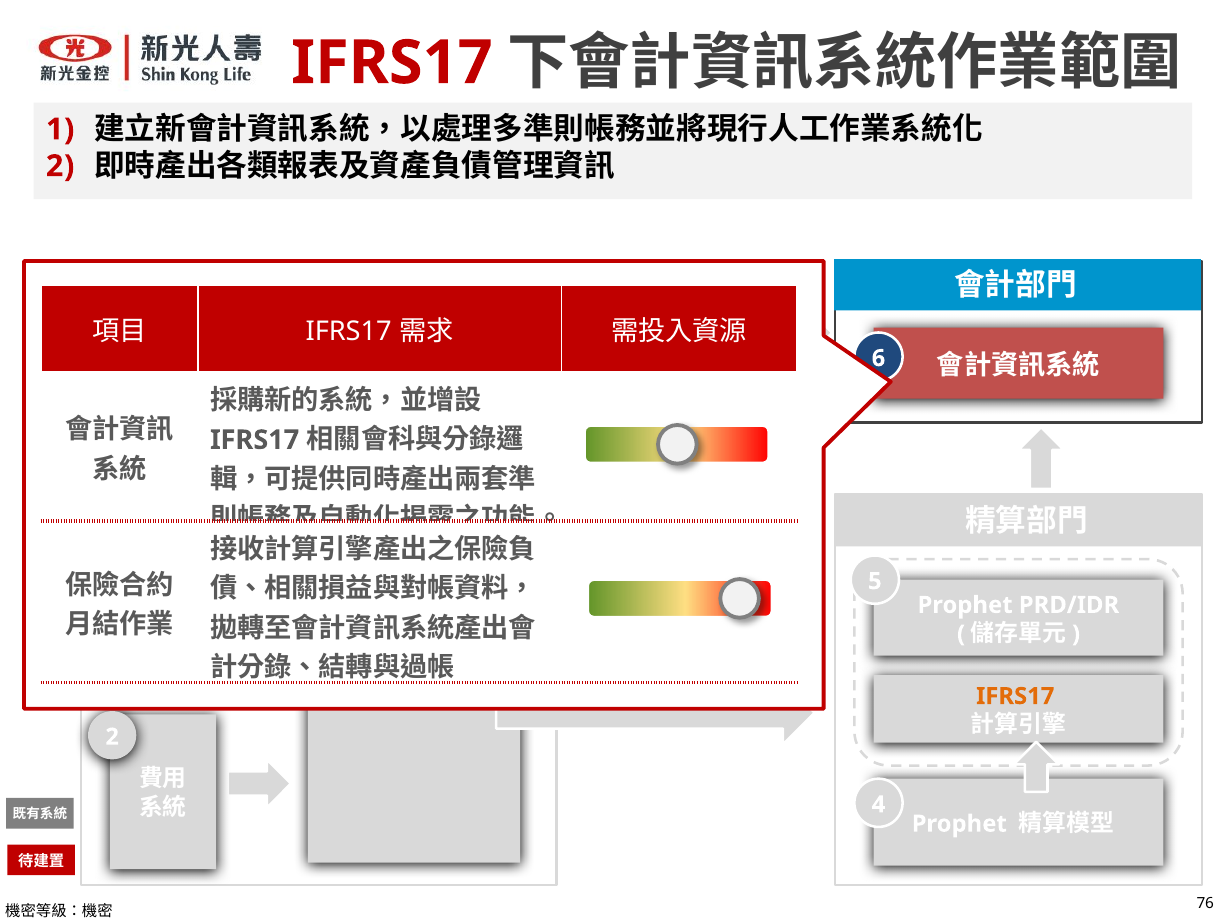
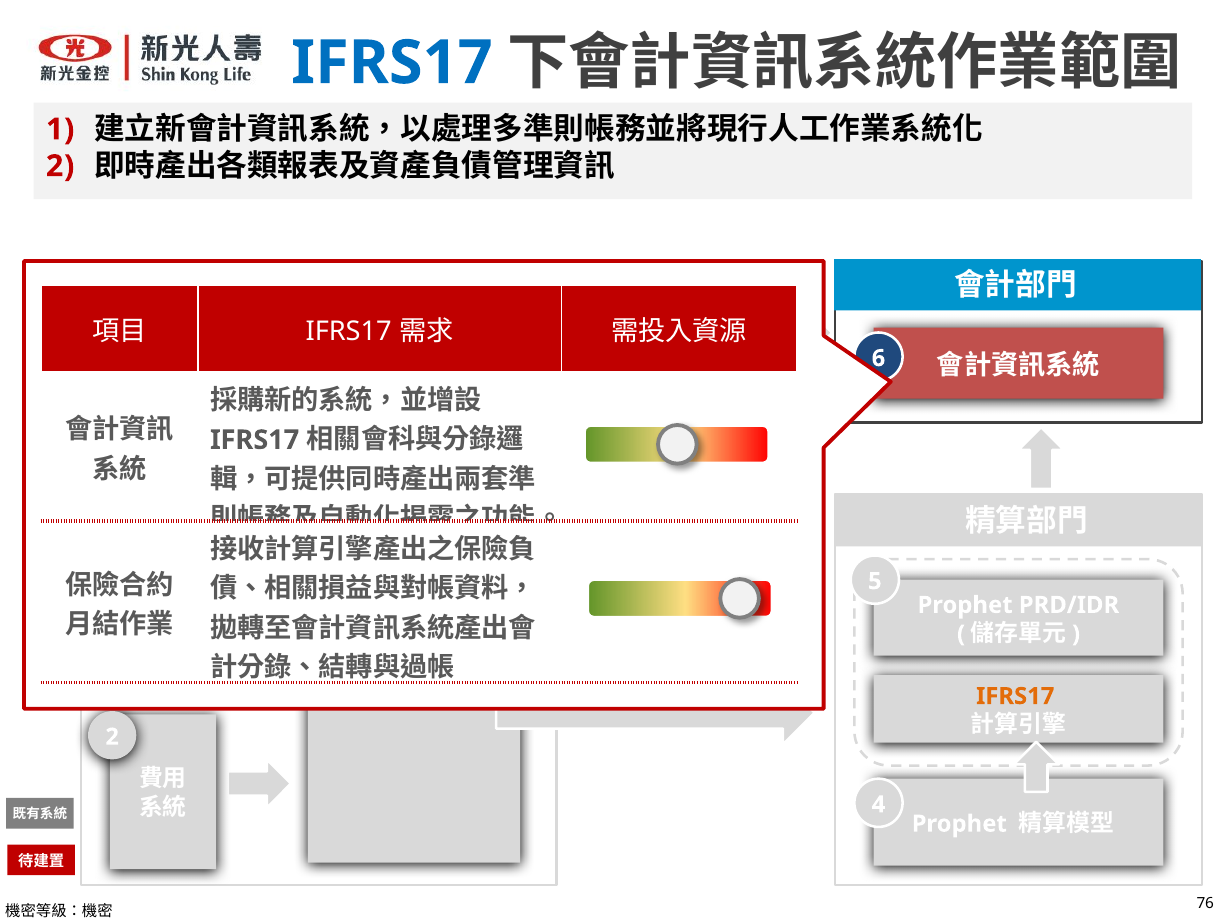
IFRS17 at (392, 63) colour: red -> blue
